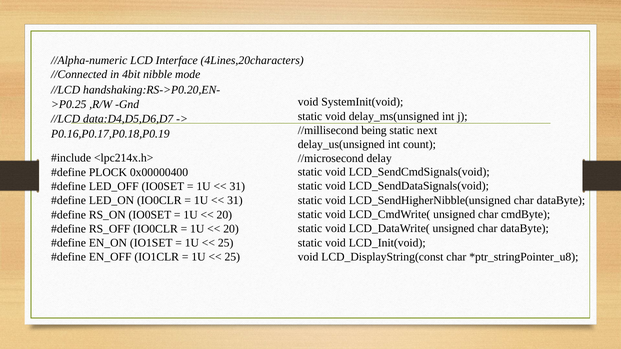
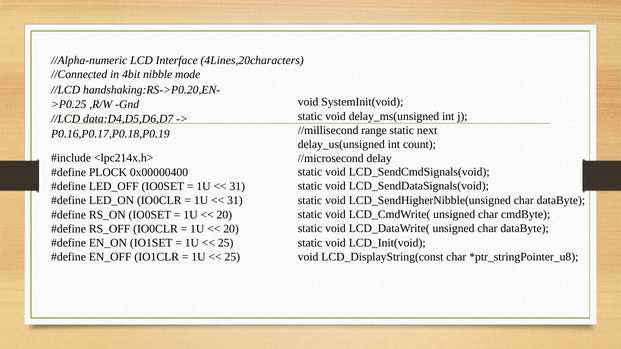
being: being -> range
